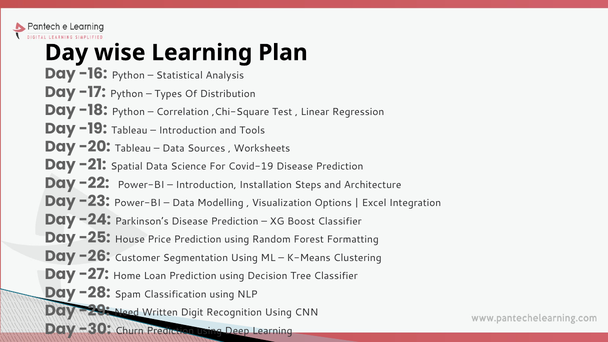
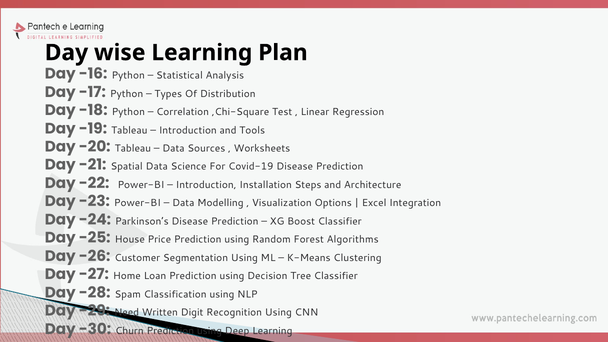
Formatting: Formatting -> Algorithms
